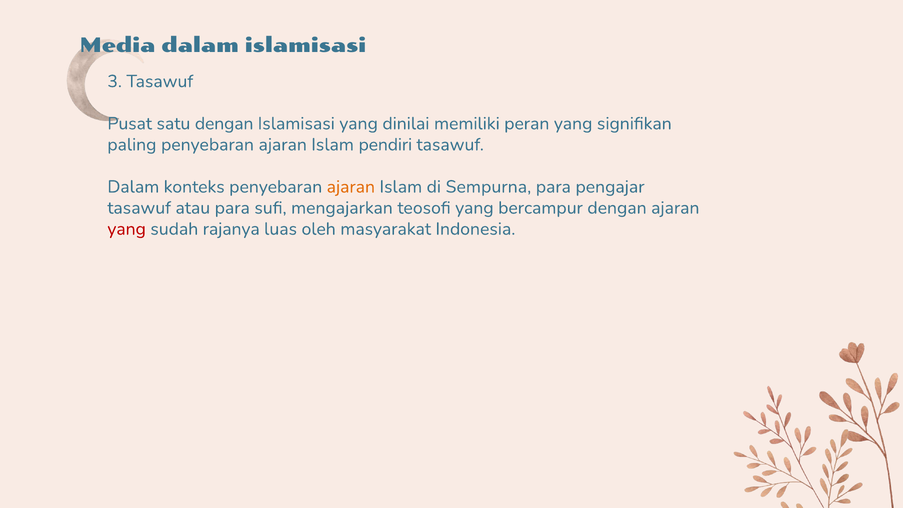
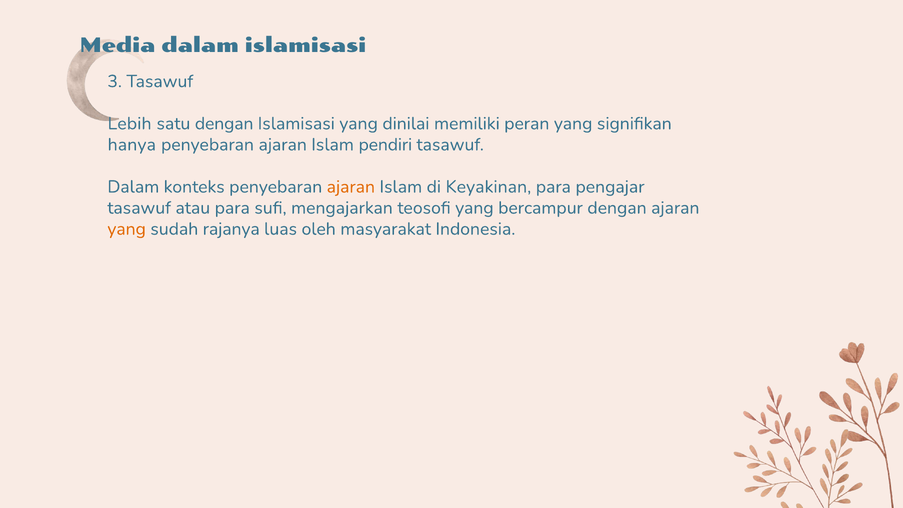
Pusat: Pusat -> Lebih
paling: paling -> hanya
Sempurna: Sempurna -> Keyakinan
yang at (127, 229) colour: red -> orange
